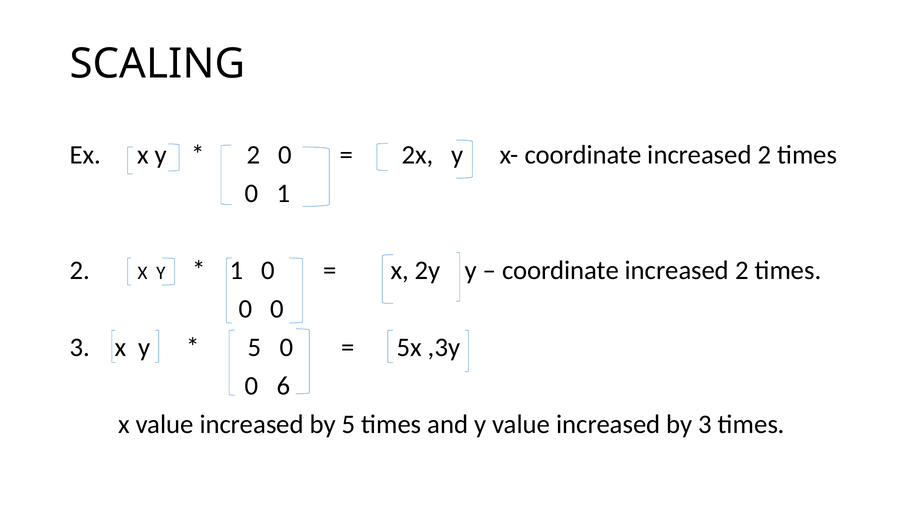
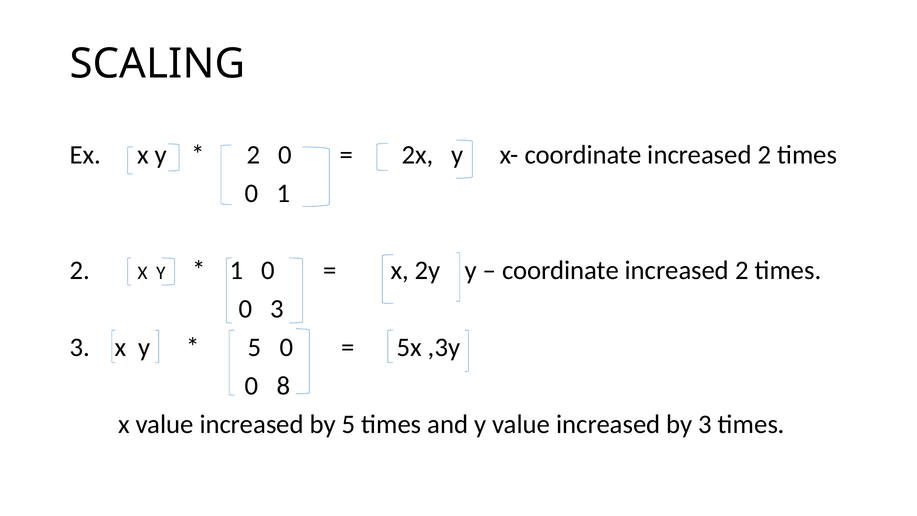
0 0: 0 -> 3
6: 6 -> 8
